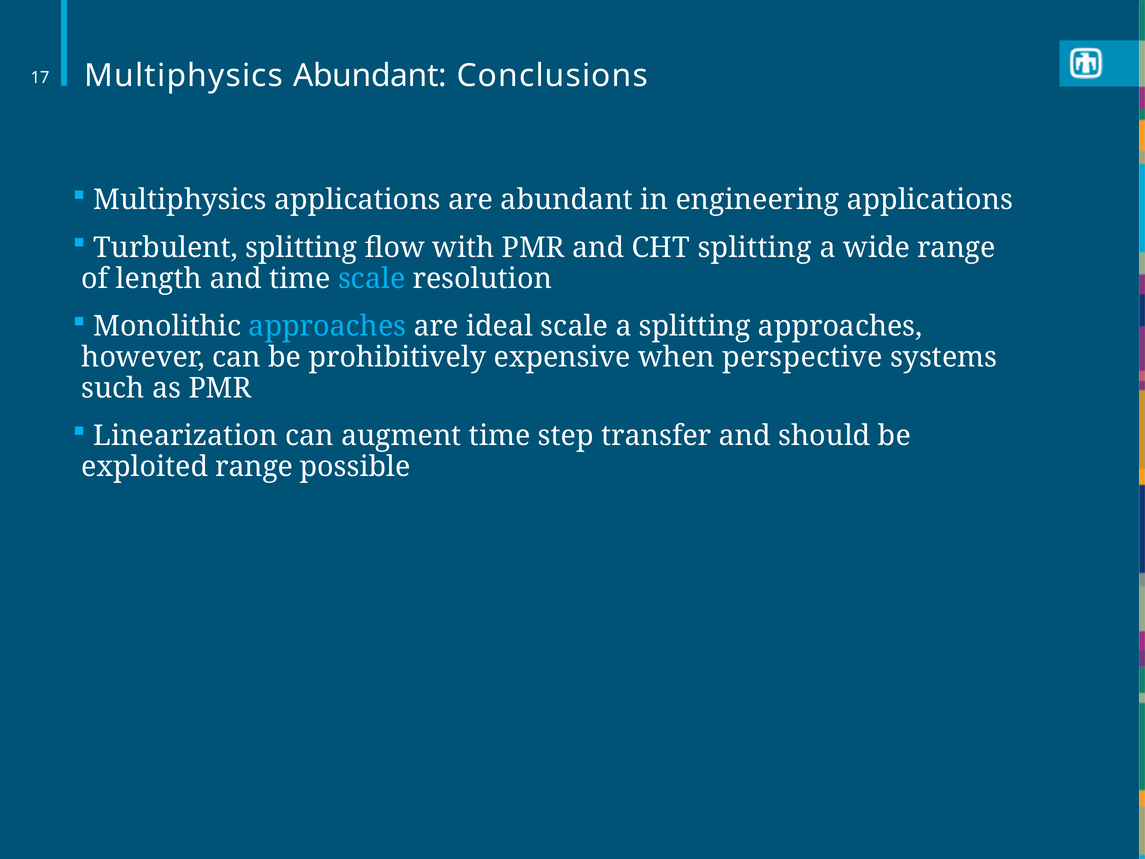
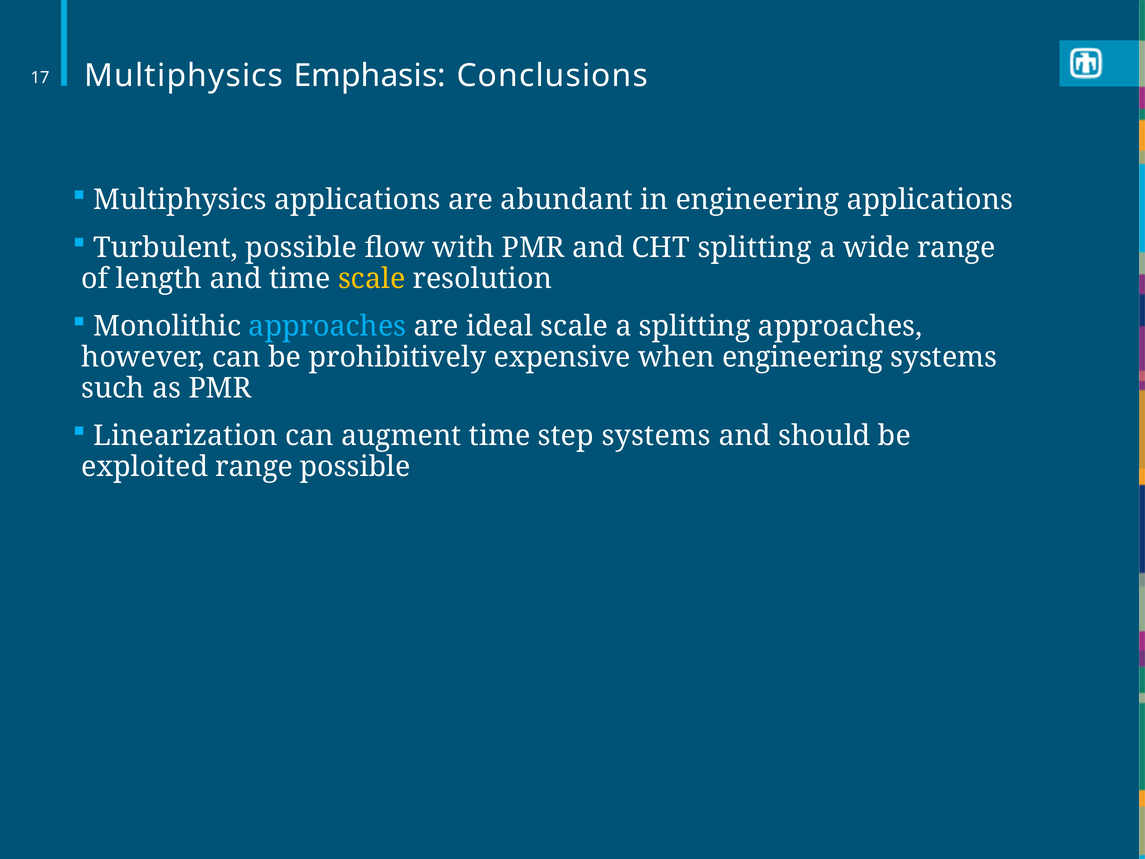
Multiphysics Abundant: Abundant -> Emphasis
Turbulent splitting: splitting -> possible
scale at (372, 279) colour: light blue -> yellow
when perspective: perspective -> engineering
step transfer: transfer -> systems
